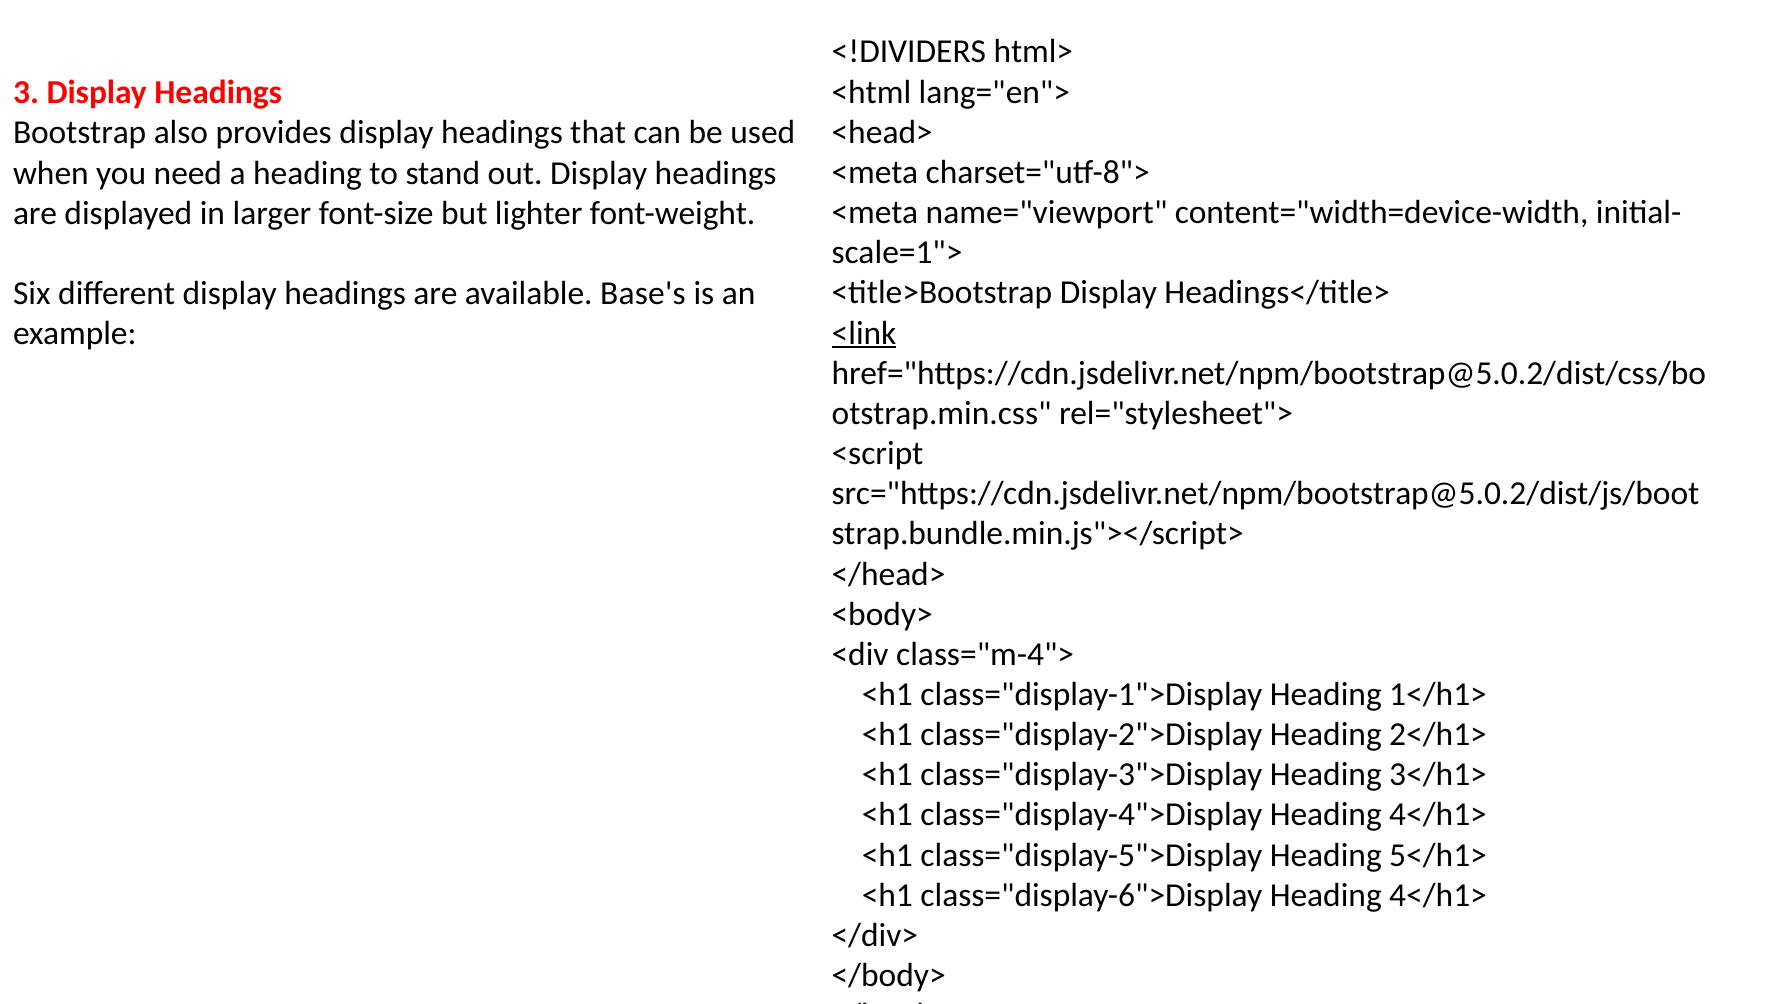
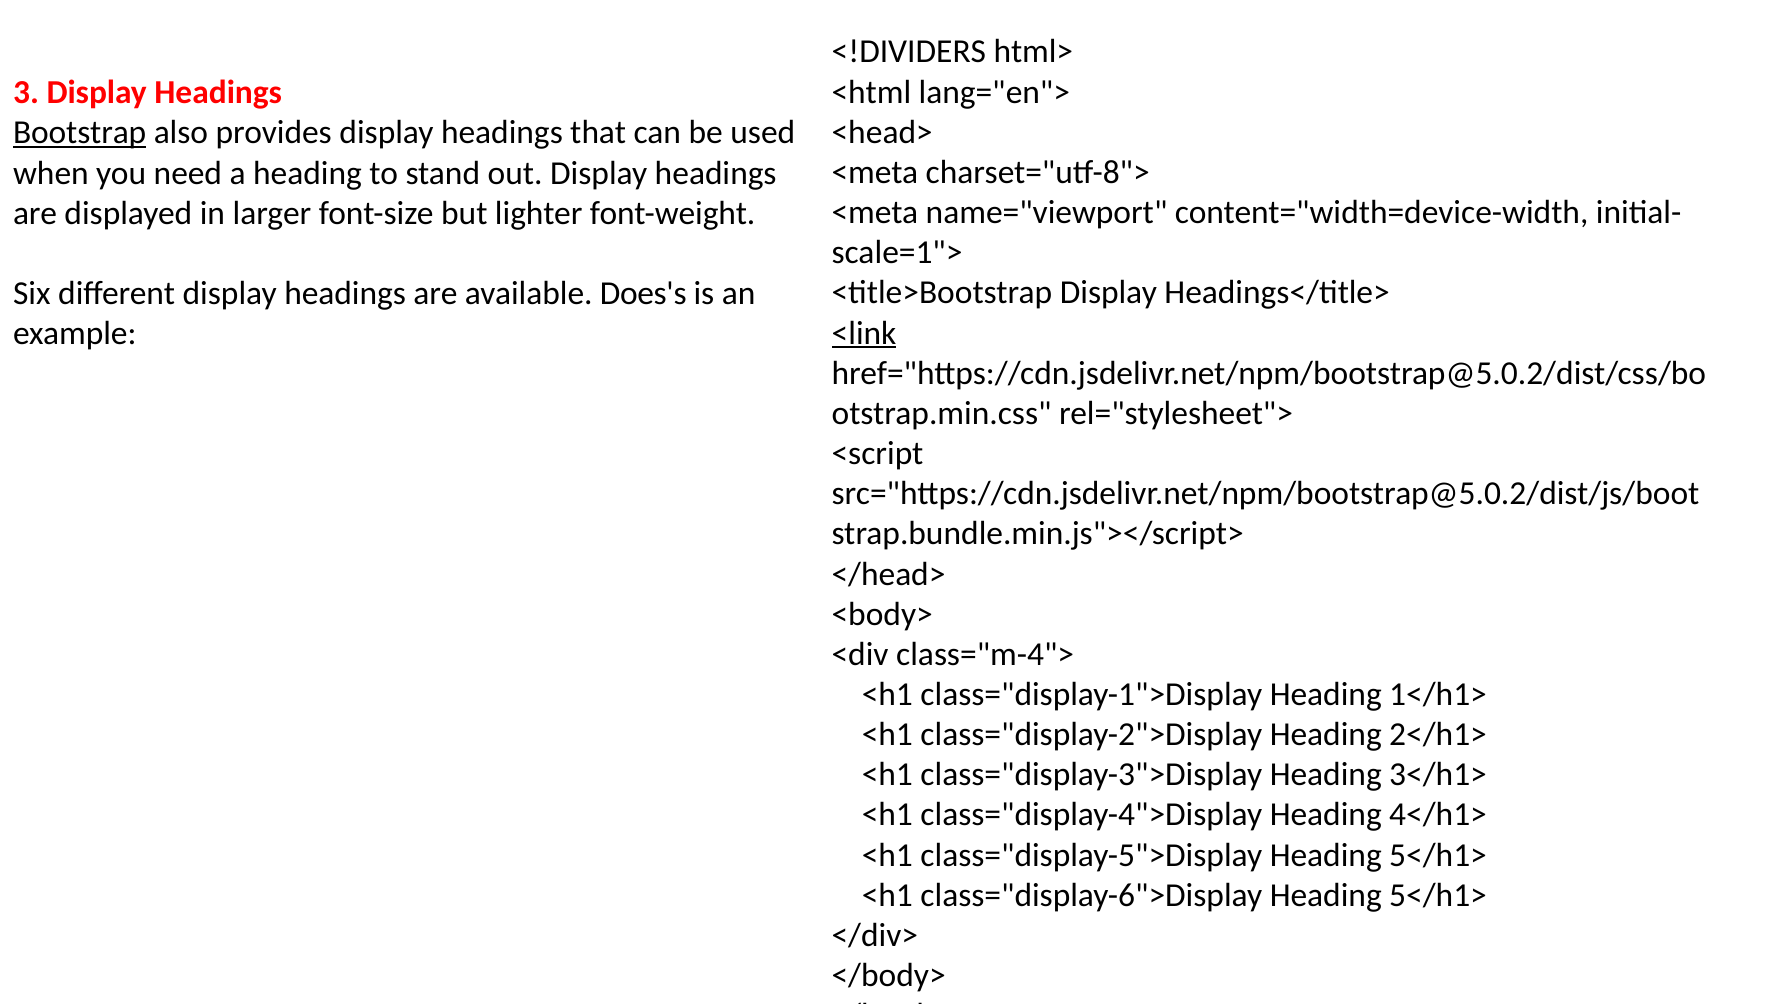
Bootstrap underline: none -> present
Base's: Base's -> Does's
class="display-6">Display Heading 4</h1>: 4</h1> -> 5</h1>
